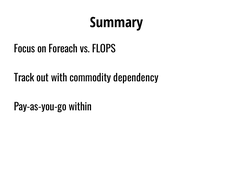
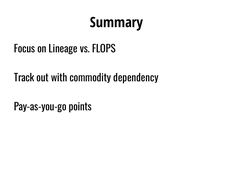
Foreach: Foreach -> Lineage
within: within -> points
